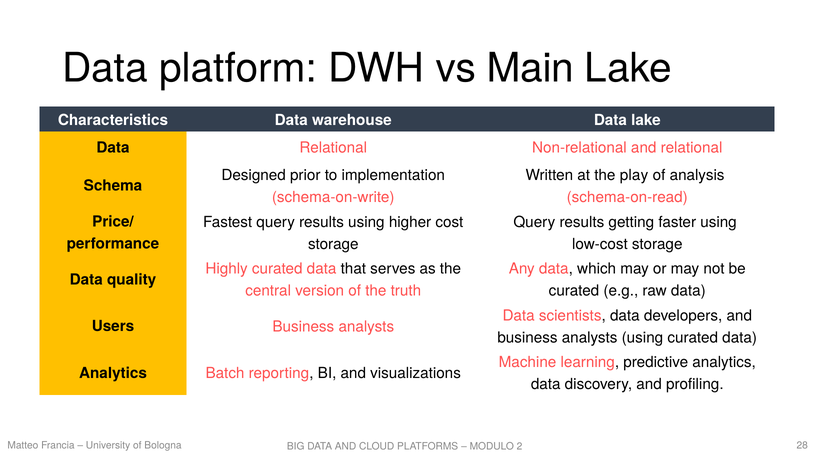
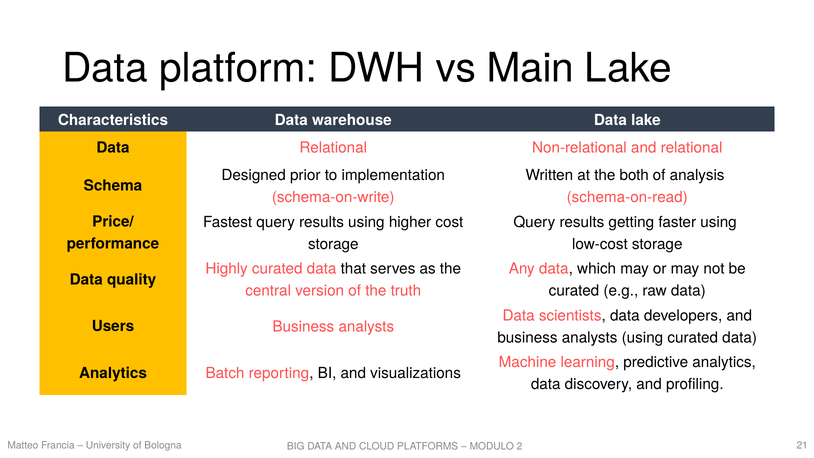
play: play -> both
28: 28 -> 21
